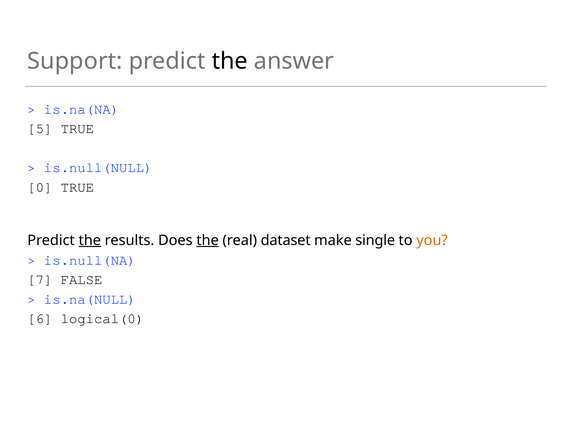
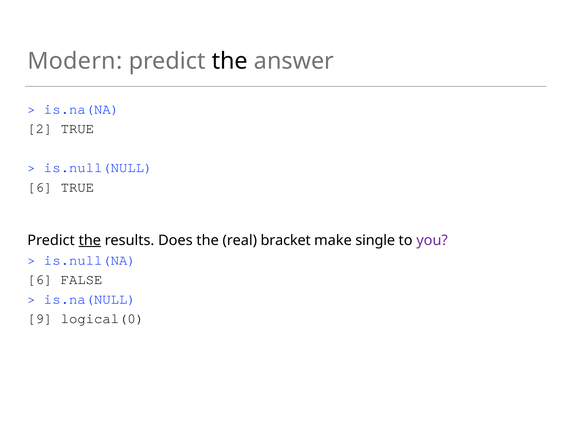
Support: Support -> Modern
5: 5 -> 2
0 at (40, 187): 0 -> 6
the at (208, 241) underline: present -> none
dataset: dataset -> bracket
you colour: orange -> purple
7 at (40, 280): 7 -> 6
6: 6 -> 9
